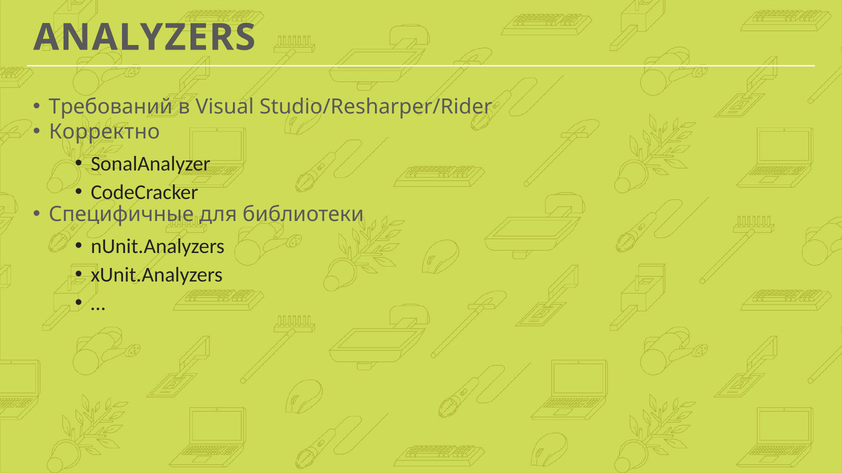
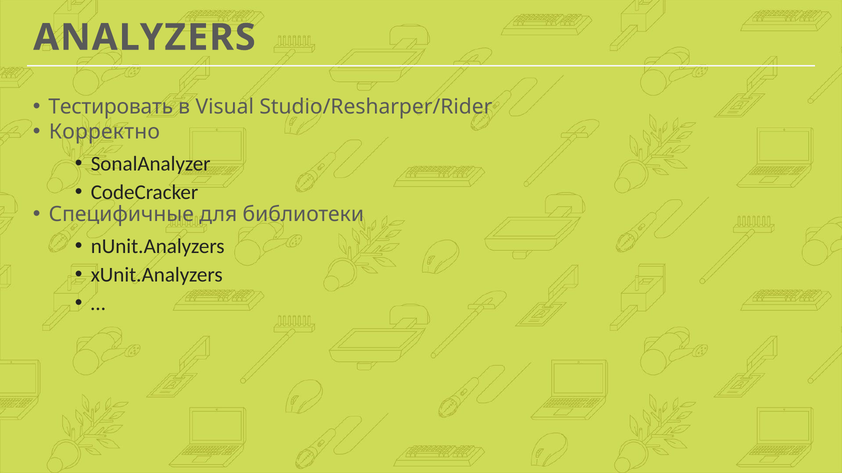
Требований: Требований -> Тестировать
